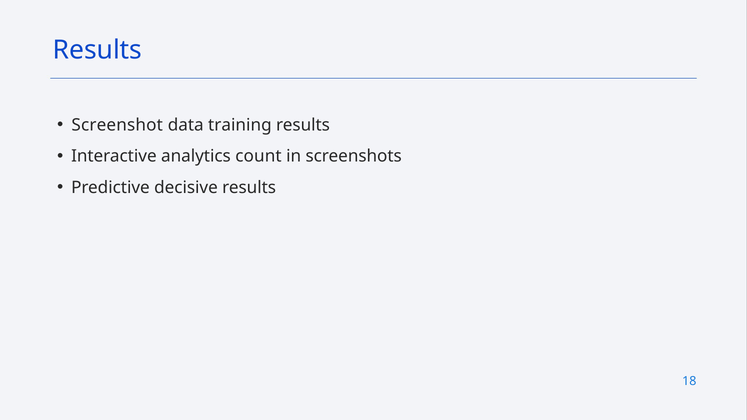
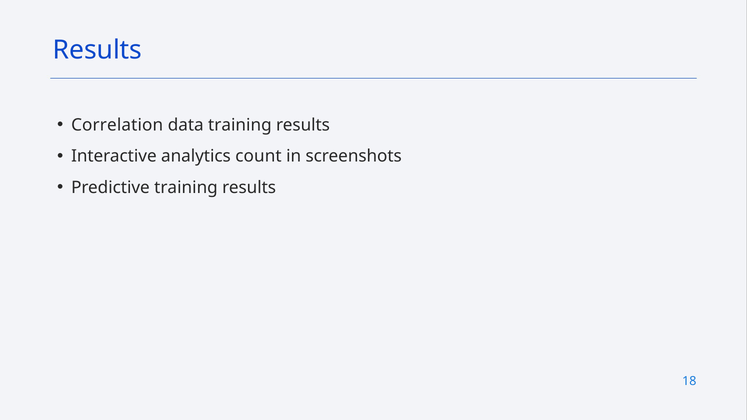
Screenshot: Screenshot -> Correlation
Predictive decisive: decisive -> training
